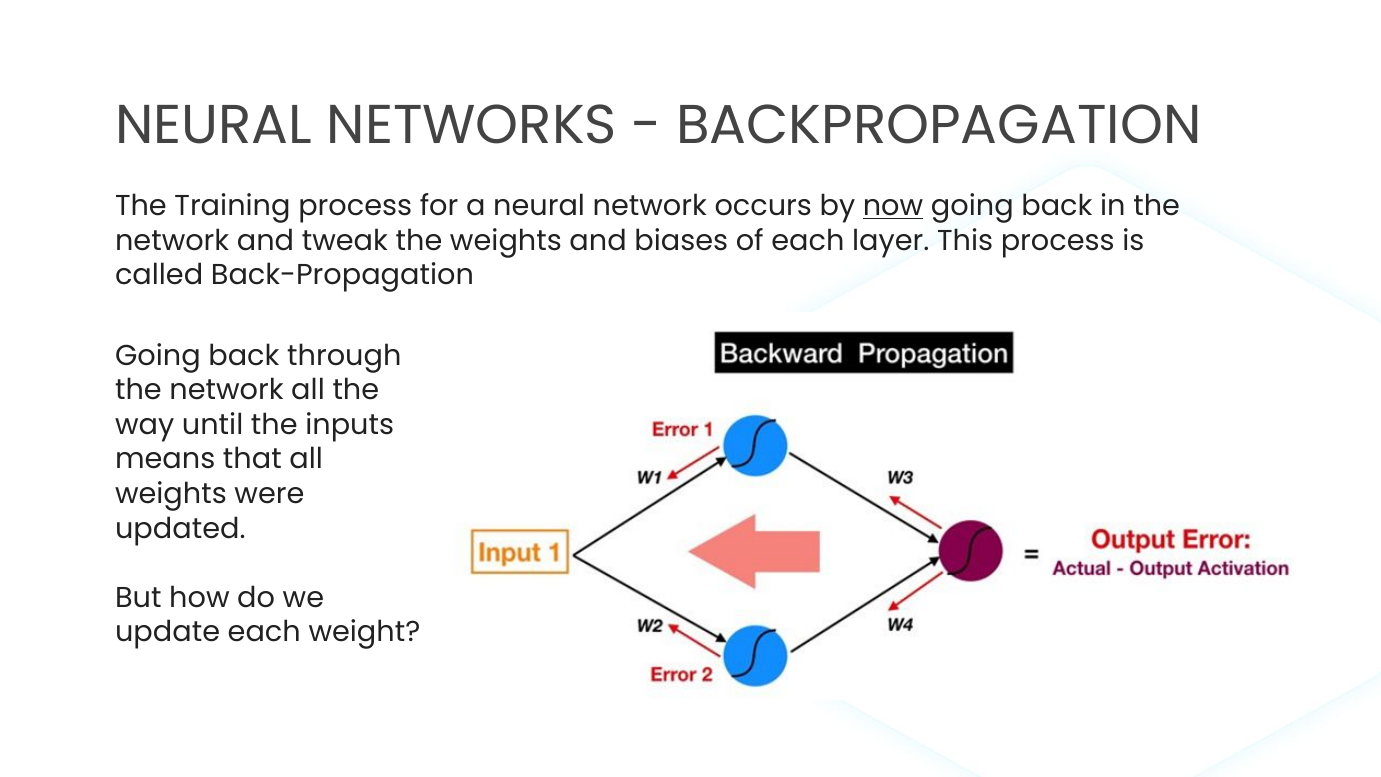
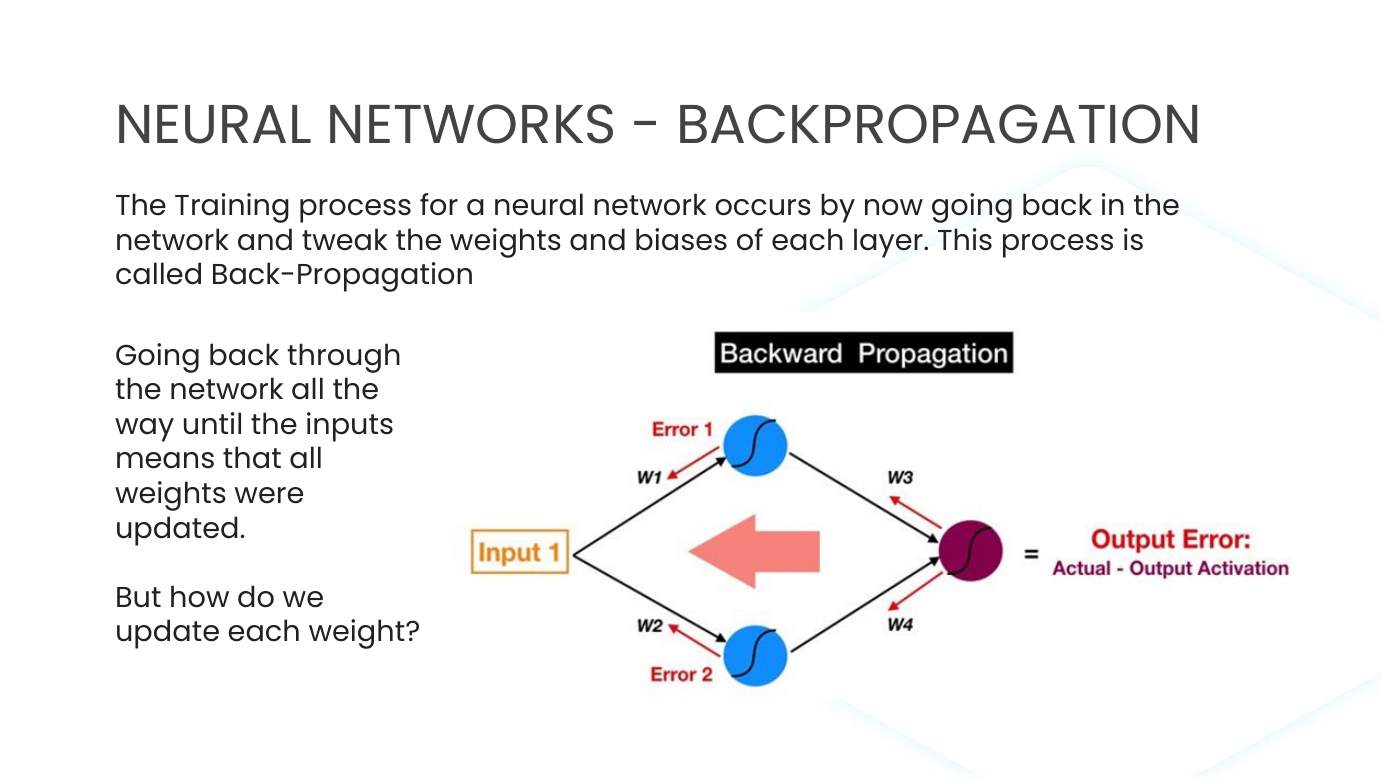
now underline: present -> none
